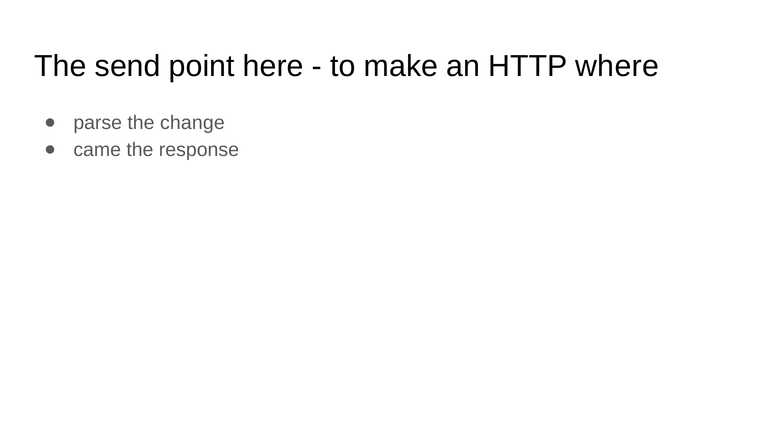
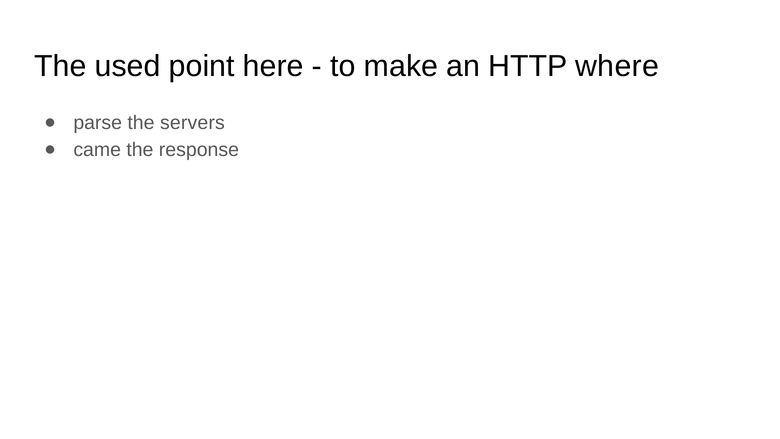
send: send -> used
change: change -> servers
